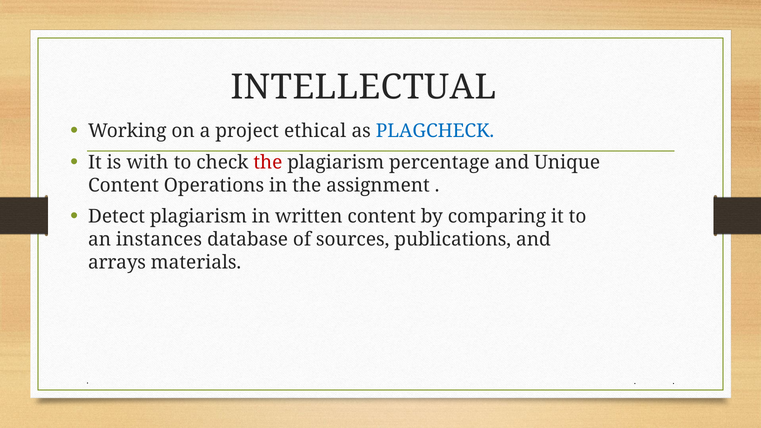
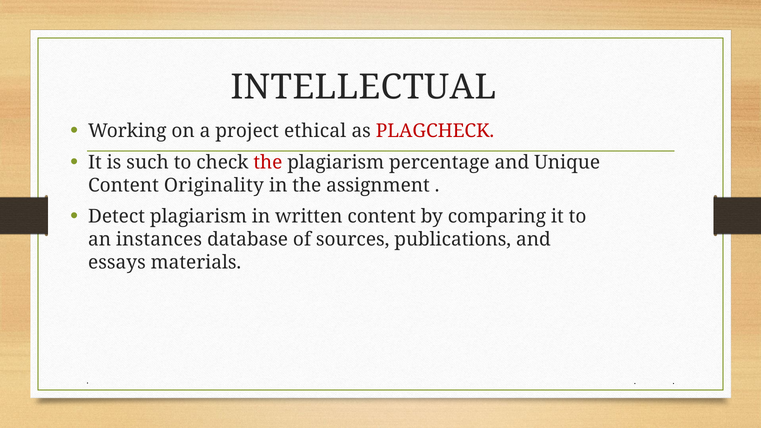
PLAGCHECK colour: blue -> red
with: with -> such
Operations: Operations -> Originality
arrays: arrays -> essays
